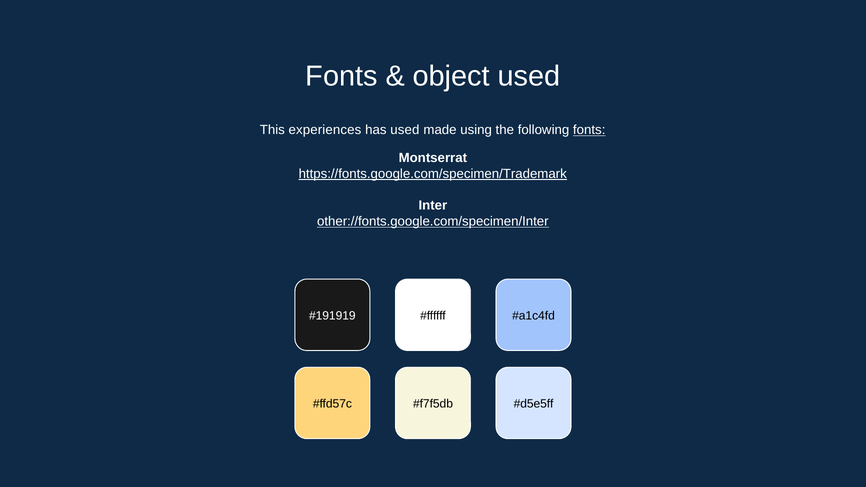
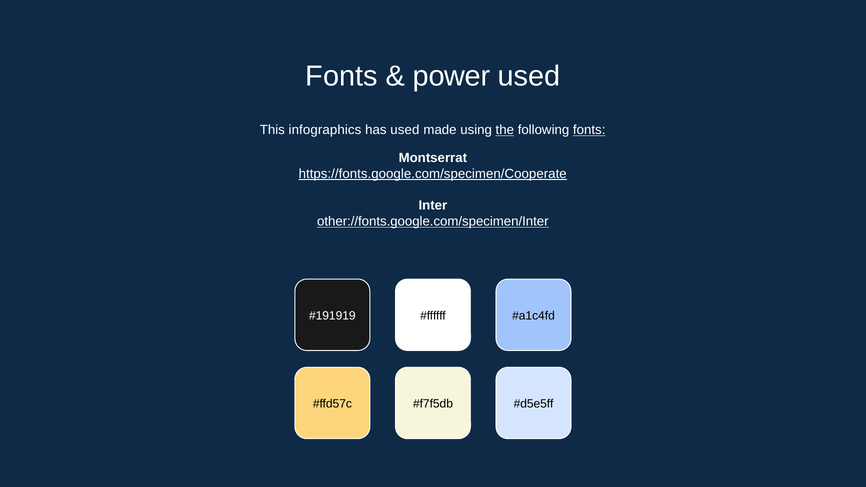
object: object -> power
experiences: experiences -> infographics
the underline: none -> present
https://fonts.google.com/specimen/Trademark: https://fonts.google.com/specimen/Trademark -> https://fonts.google.com/specimen/Cooperate
